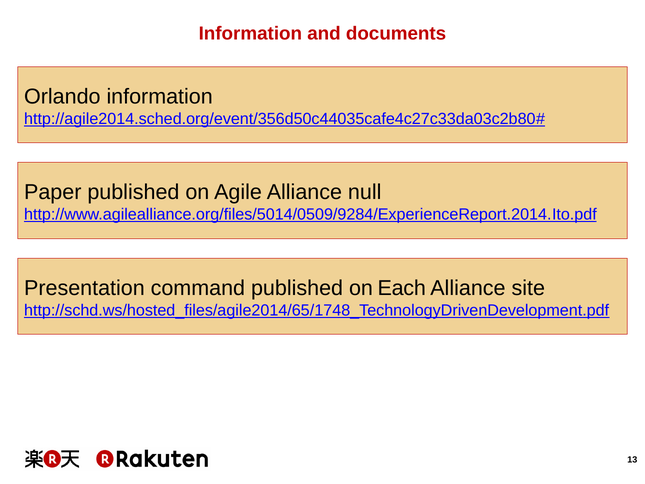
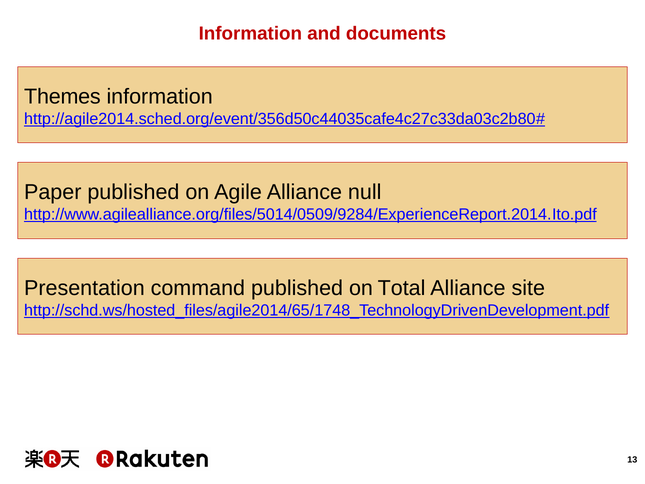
Orlando: Orlando -> Themes
Each: Each -> Total
